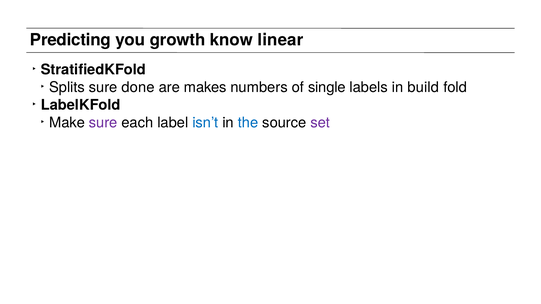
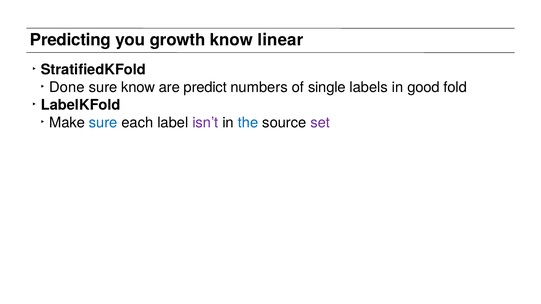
Splits: Splits -> Done
sure done: done -> know
makes: makes -> predict
build: build -> good
sure at (103, 122) colour: purple -> blue
isn’t colour: blue -> purple
